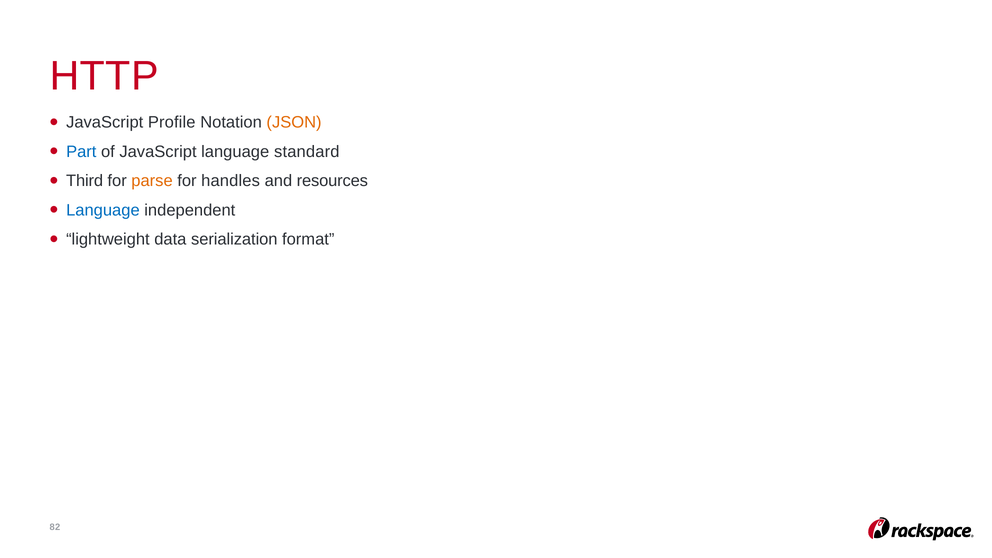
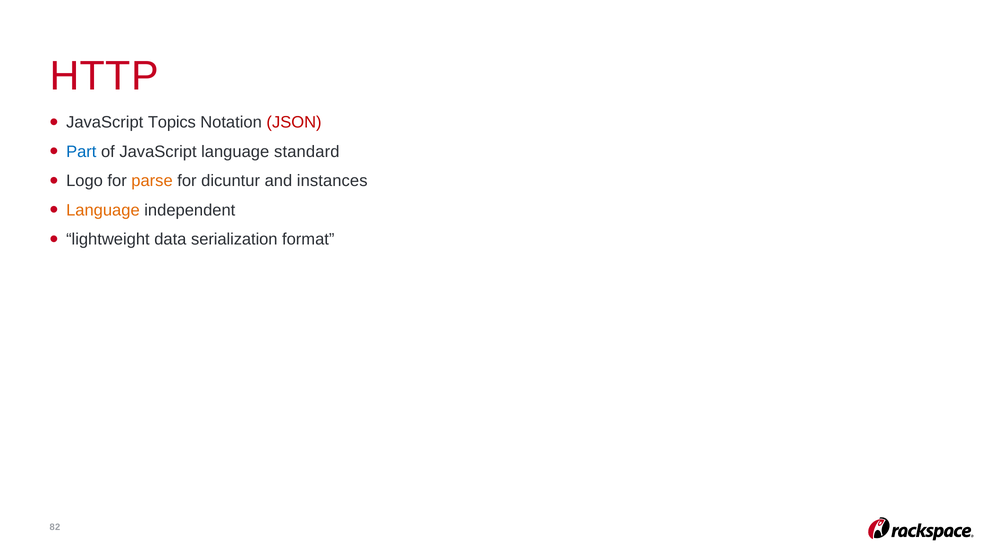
Profile: Profile -> Topics
JSON colour: orange -> red
Third: Third -> Logo
handles: handles -> dicuntur
resources: resources -> instances
Language at (103, 210) colour: blue -> orange
